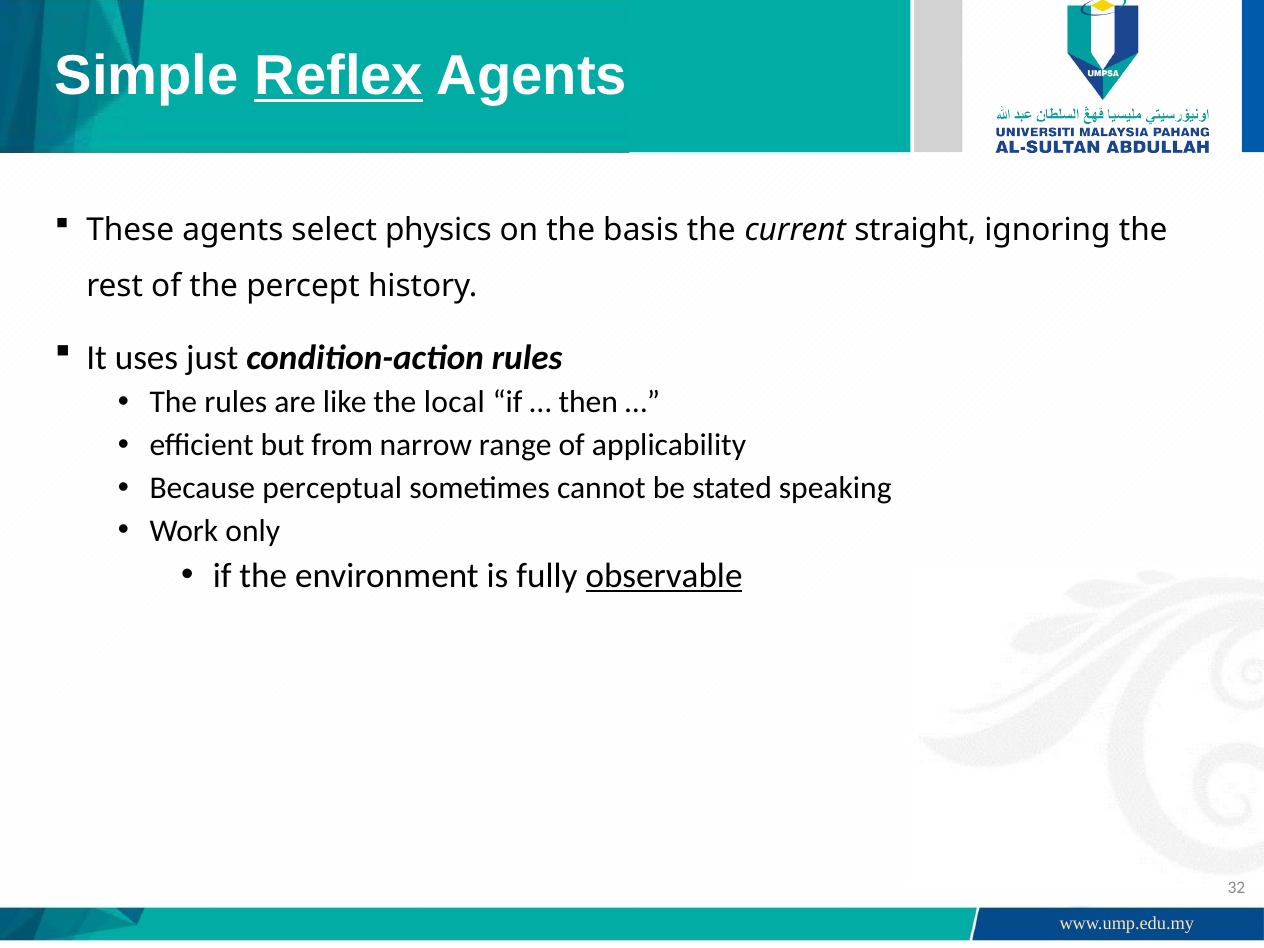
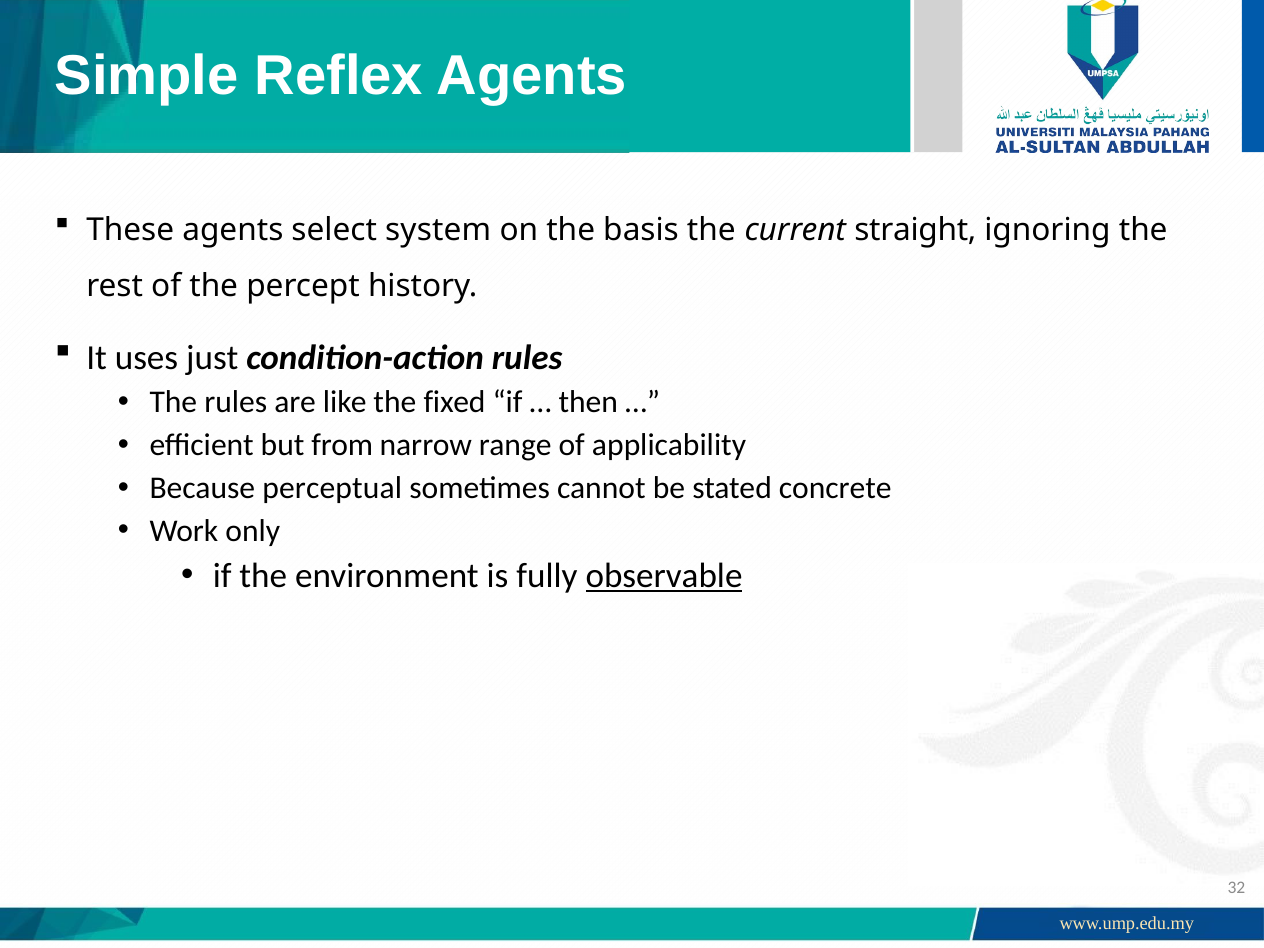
Reflex underline: present -> none
physics: physics -> system
local: local -> fixed
speaking: speaking -> concrete
